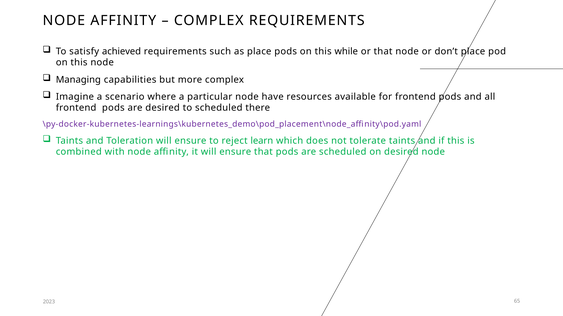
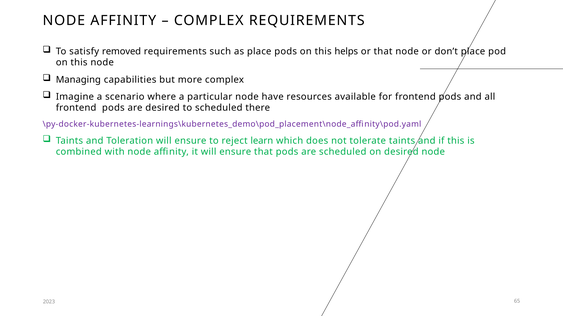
achieved: achieved -> removed
while: while -> helps
